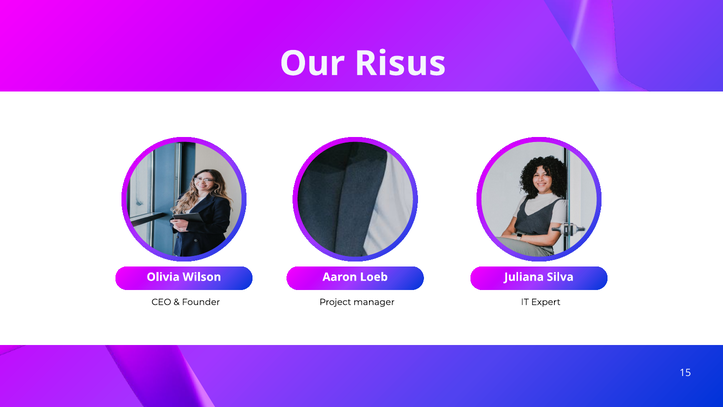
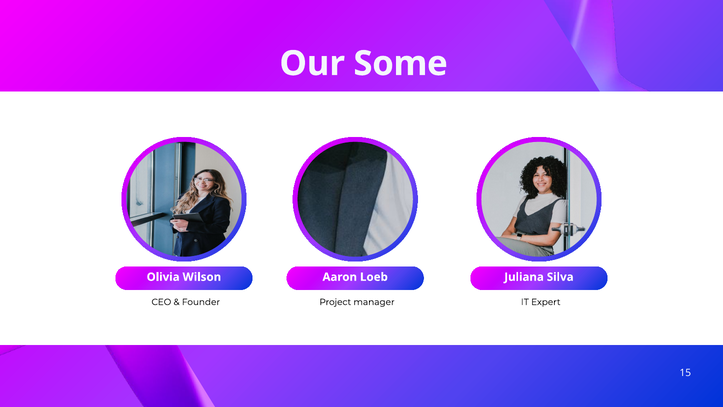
Risus: Risus -> Some
